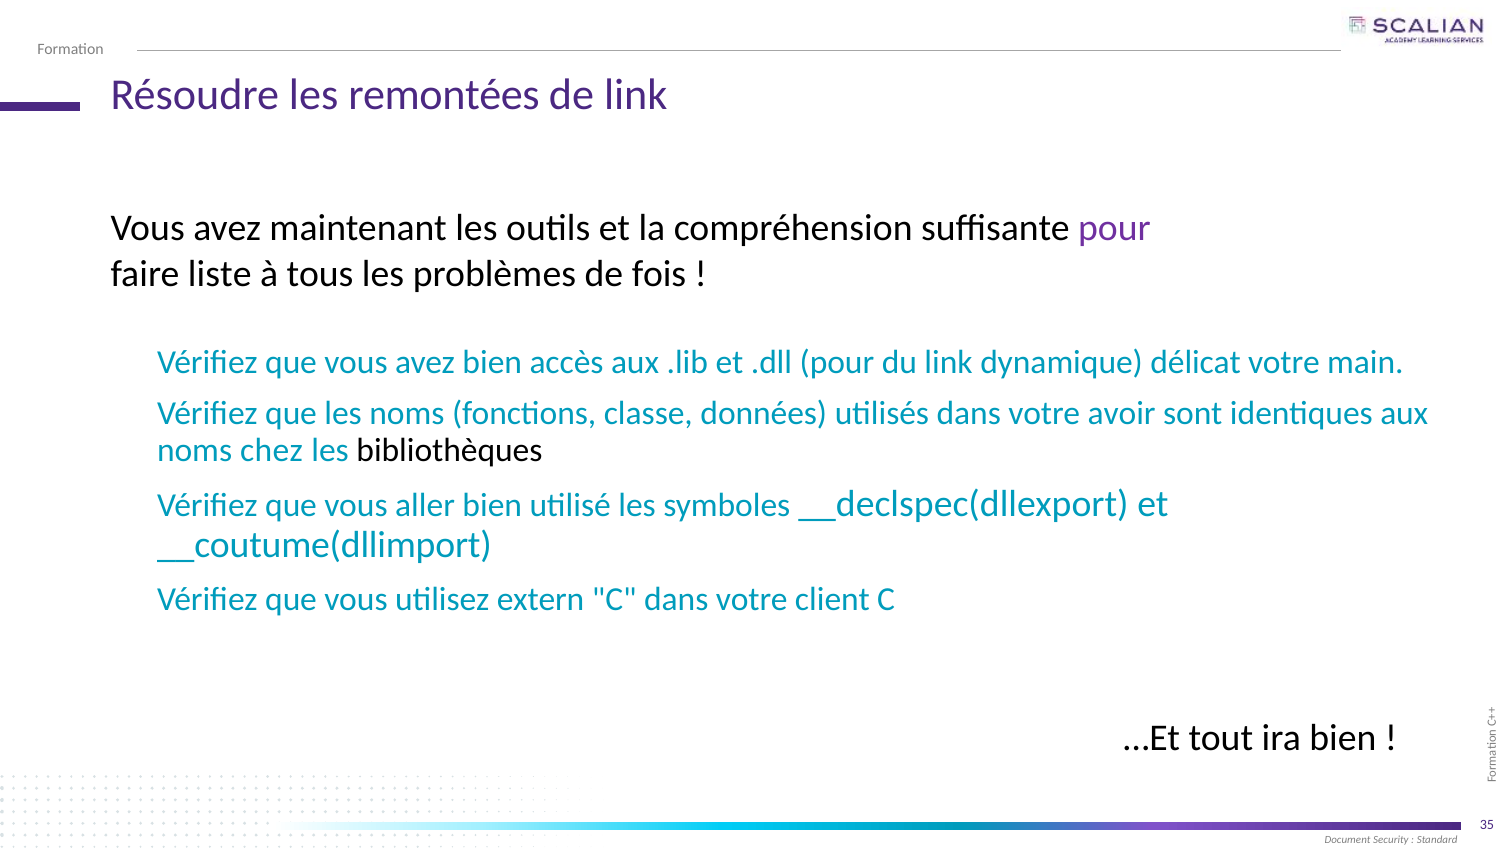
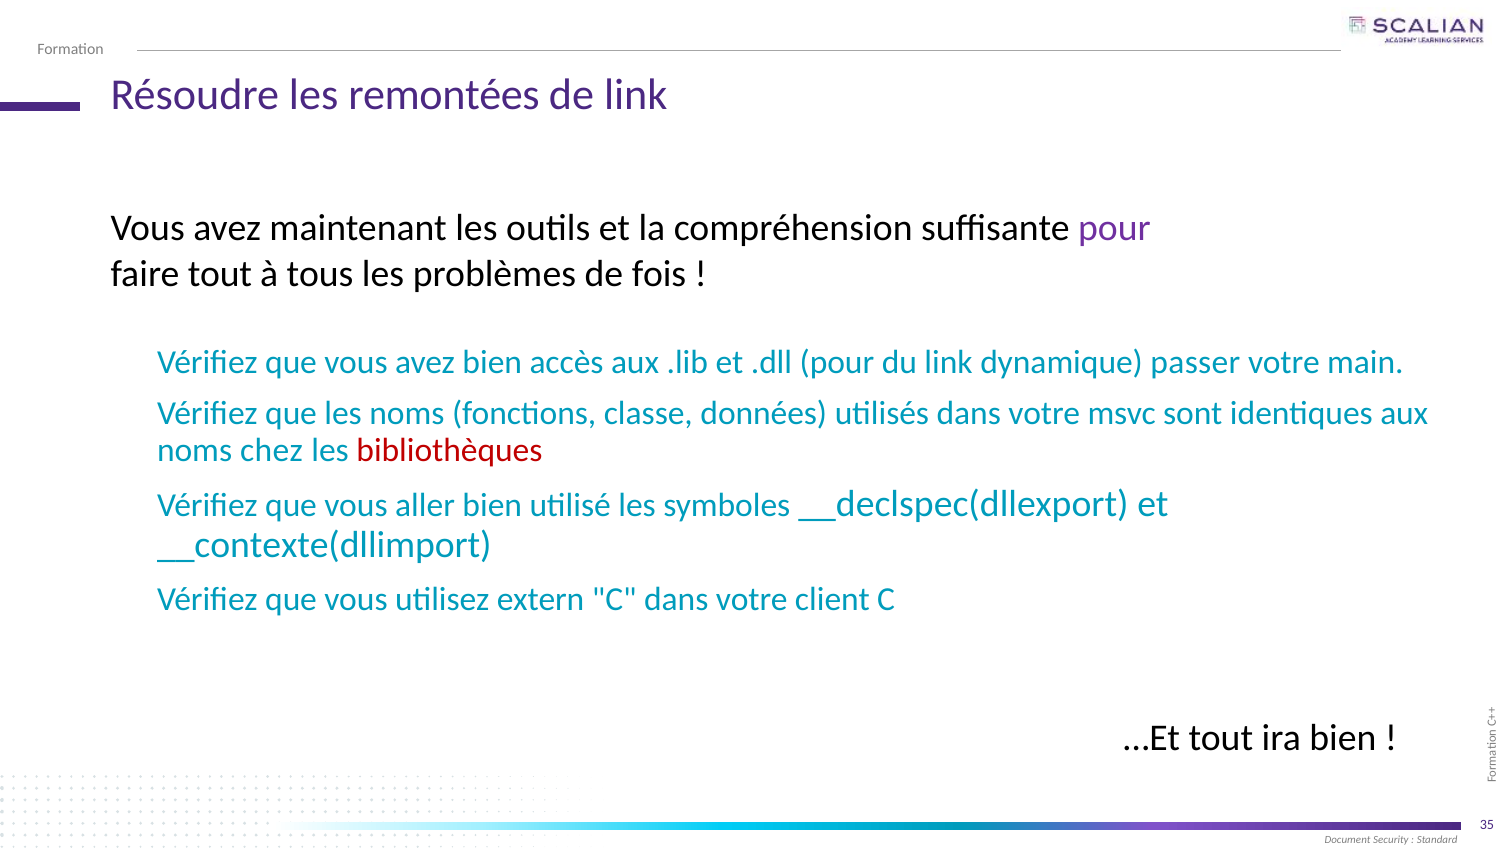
faire liste: liste -> tout
délicat: délicat -> passer
avoir: avoir -> msvc
bibliothèques colour: black -> red
__coutume(dllimport: __coutume(dllimport -> __contexte(dllimport
